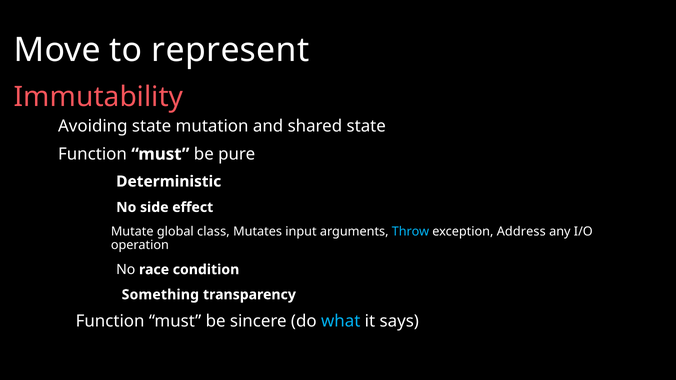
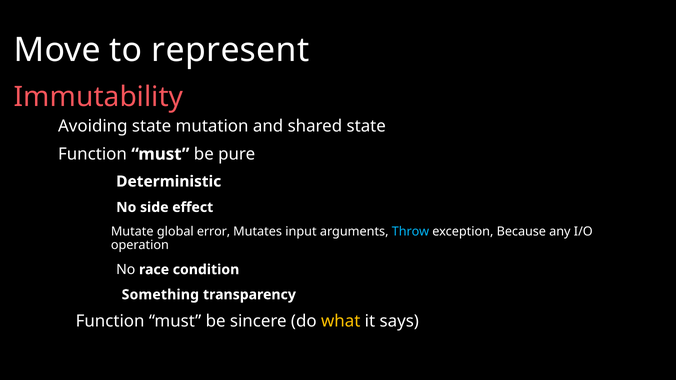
class: class -> error
Address: Address -> Because
what colour: light blue -> yellow
